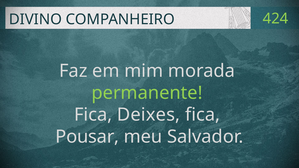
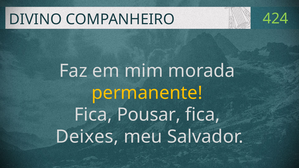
permanente colour: light green -> yellow
Deixes: Deixes -> Pousar
Pousar: Pousar -> Deixes
